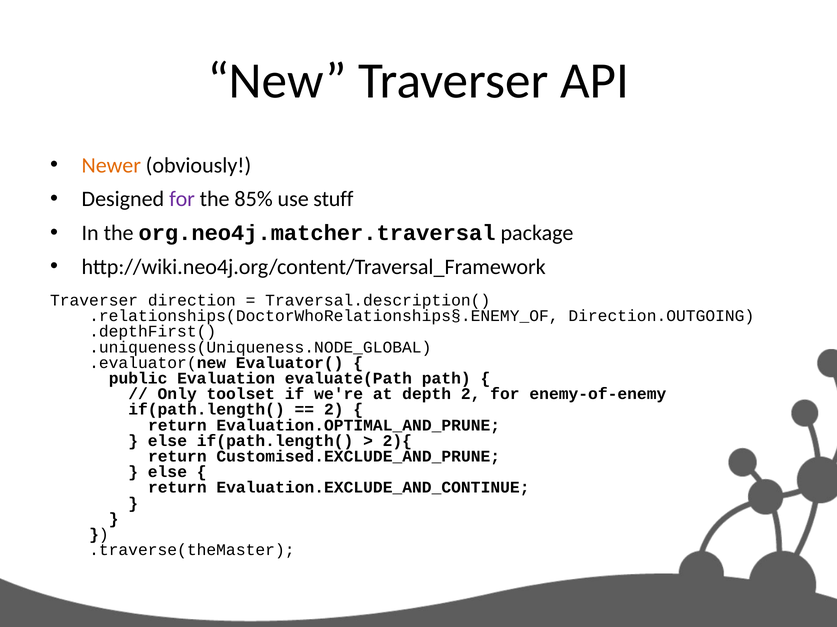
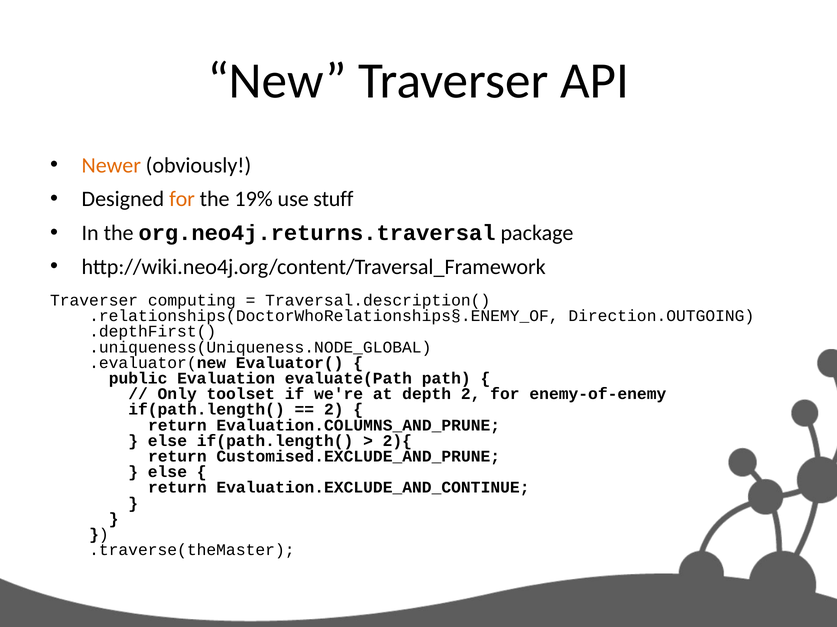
for at (182, 199) colour: purple -> orange
85%: 85% -> 19%
org.neo4j.matcher.traversal: org.neo4j.matcher.traversal -> org.neo4j.returns.traversal
direction: direction -> computing
Evaluation.OPTIMAL_AND_PRUNE: Evaluation.OPTIMAL_AND_PRUNE -> Evaluation.COLUMNS_AND_PRUNE
